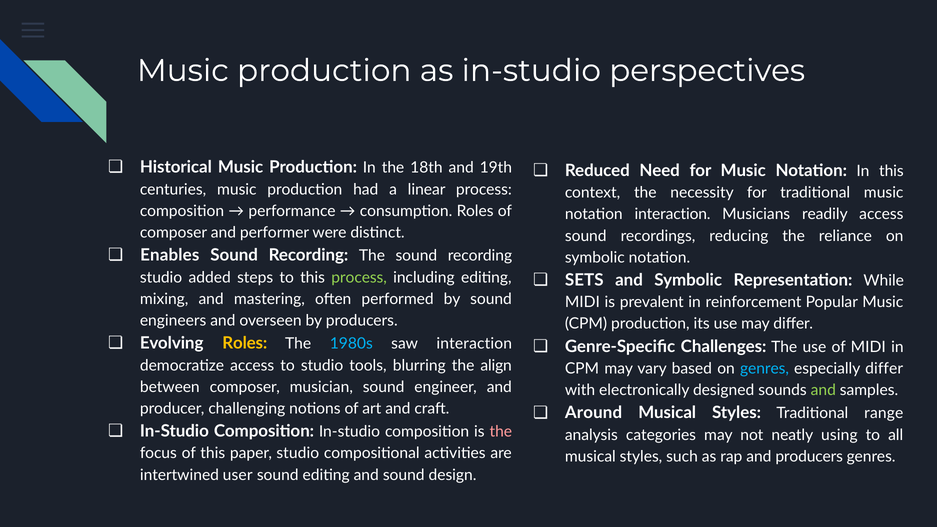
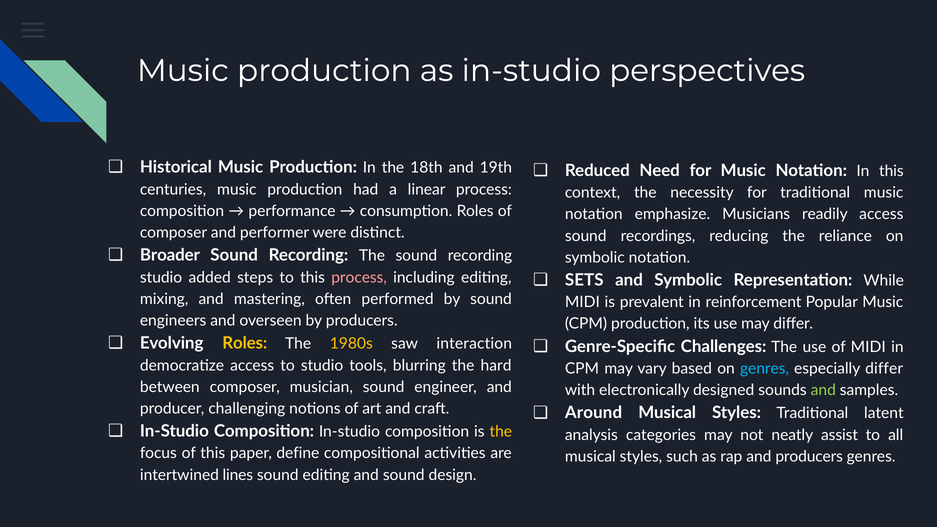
notation interaction: interaction -> emphasize
Enables: Enables -> Broader
process at (359, 277) colour: light green -> pink
1980s colour: light blue -> yellow
align: align -> hard
range: range -> latent
the at (501, 432) colour: pink -> yellow
using: using -> assist
paper studio: studio -> define
user: user -> lines
